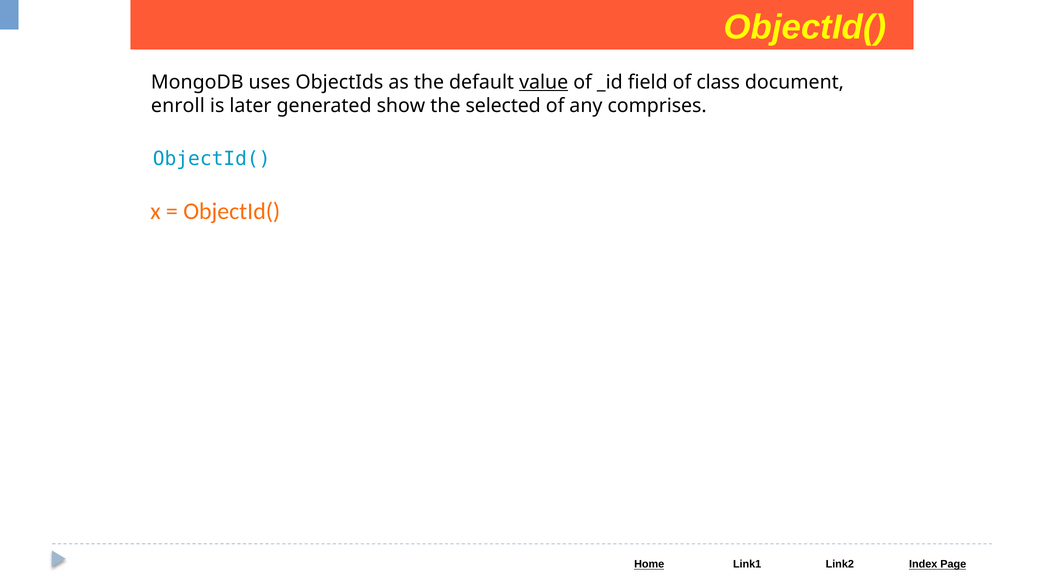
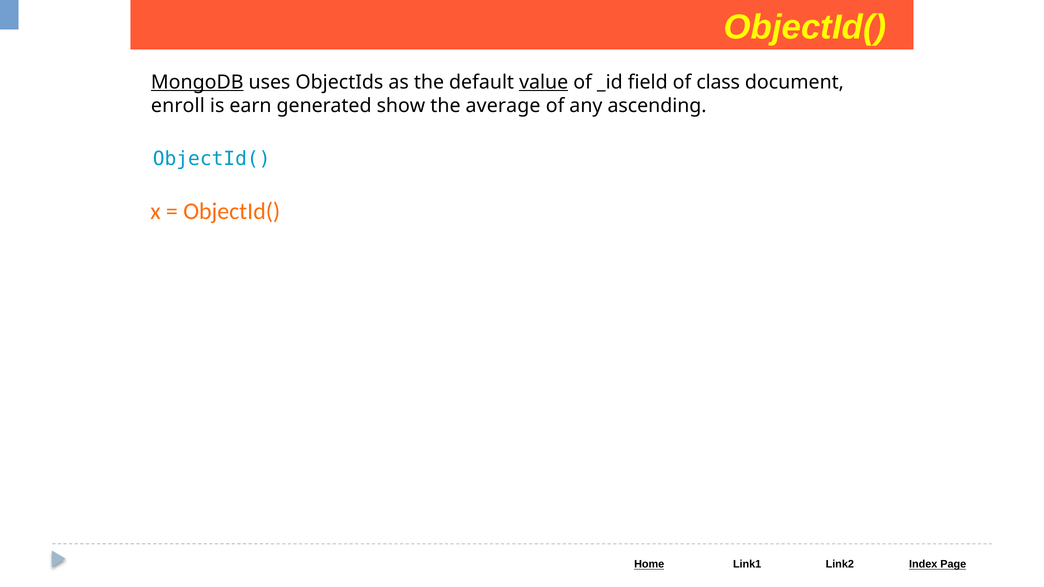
MongoDB underline: none -> present
later: later -> earn
selected: selected -> average
comprises: comprises -> ascending
